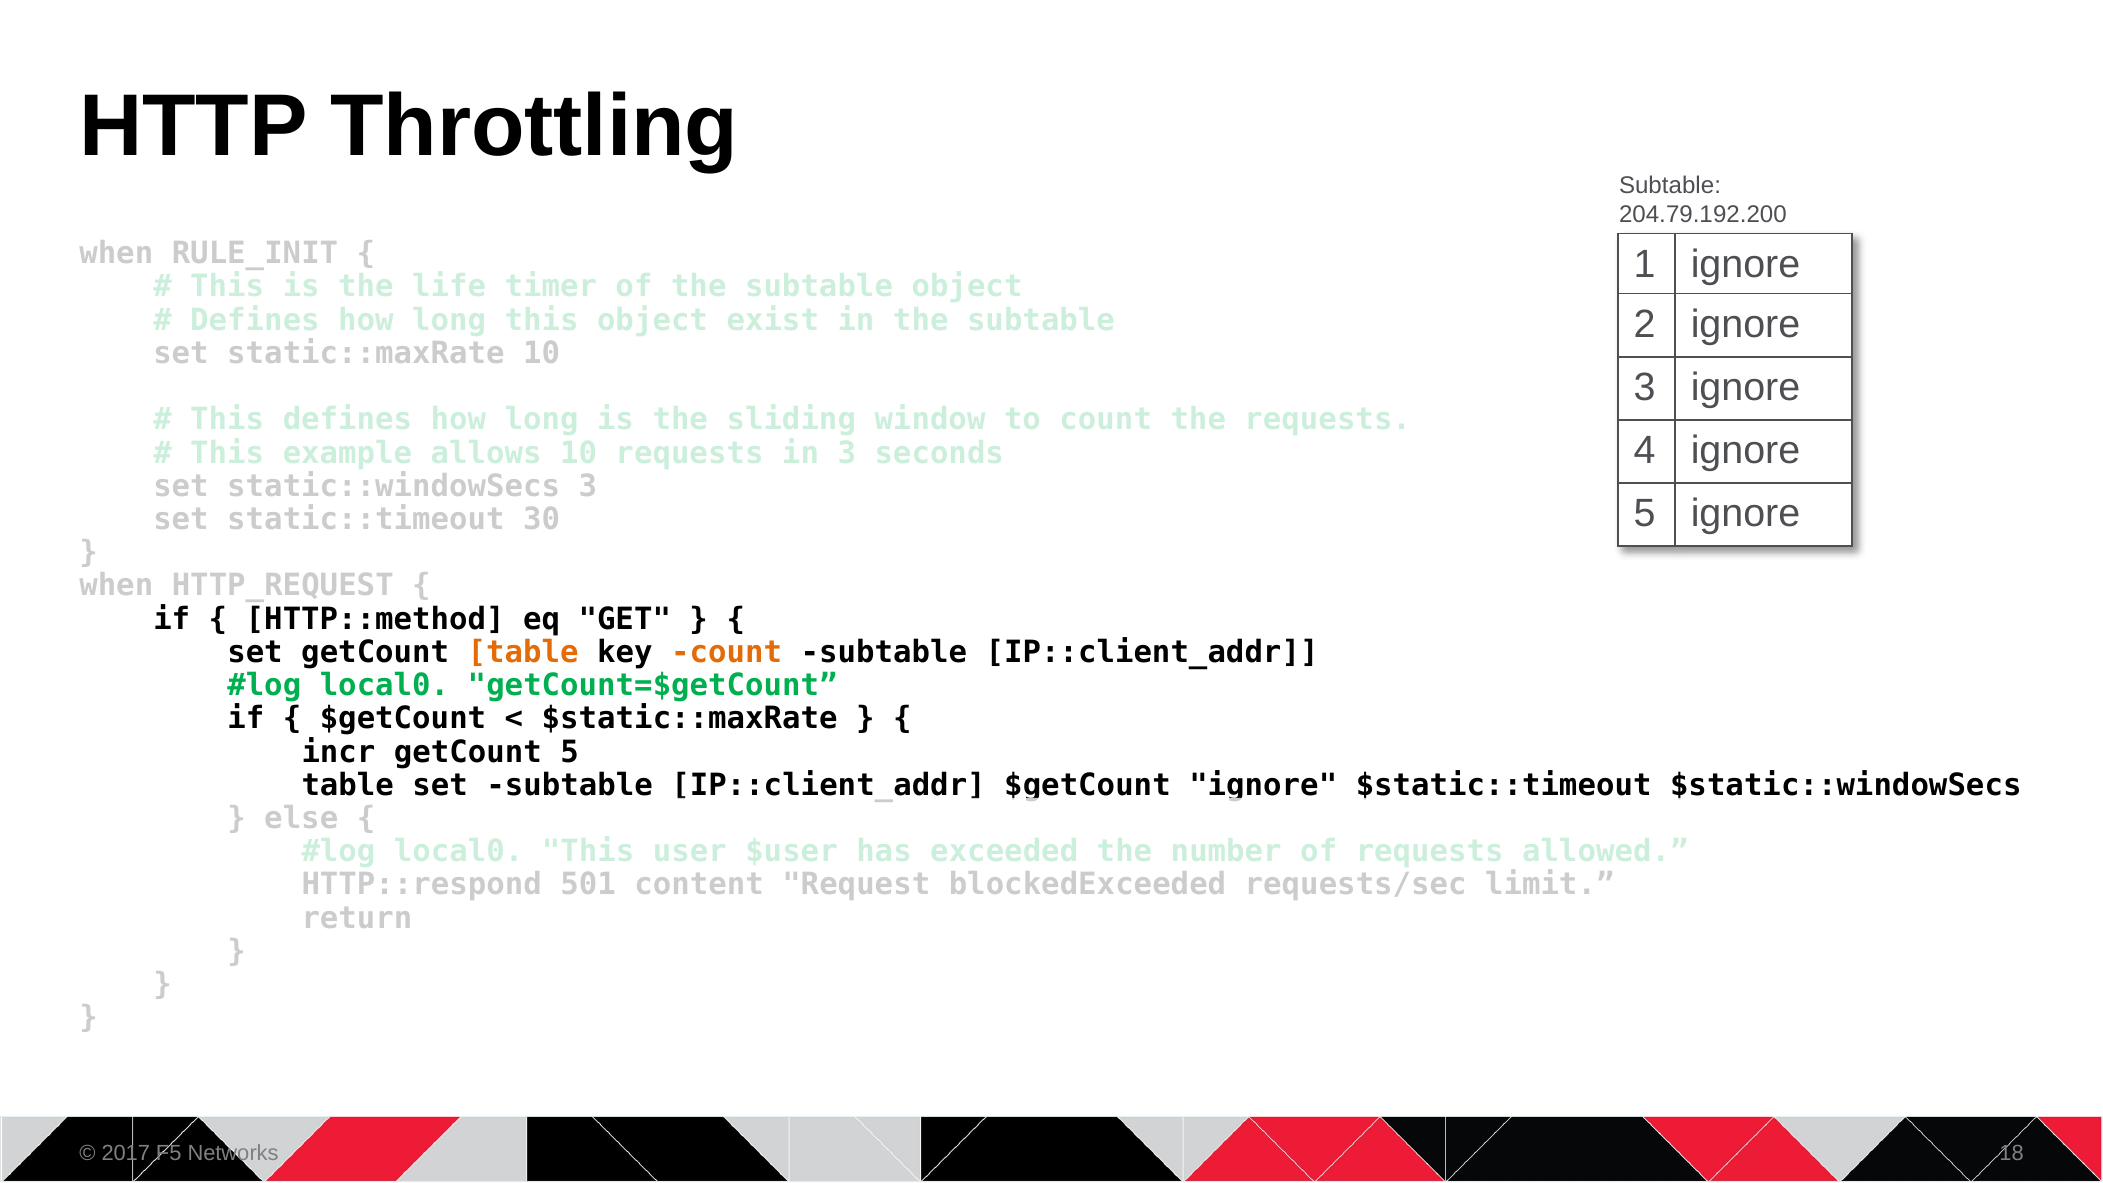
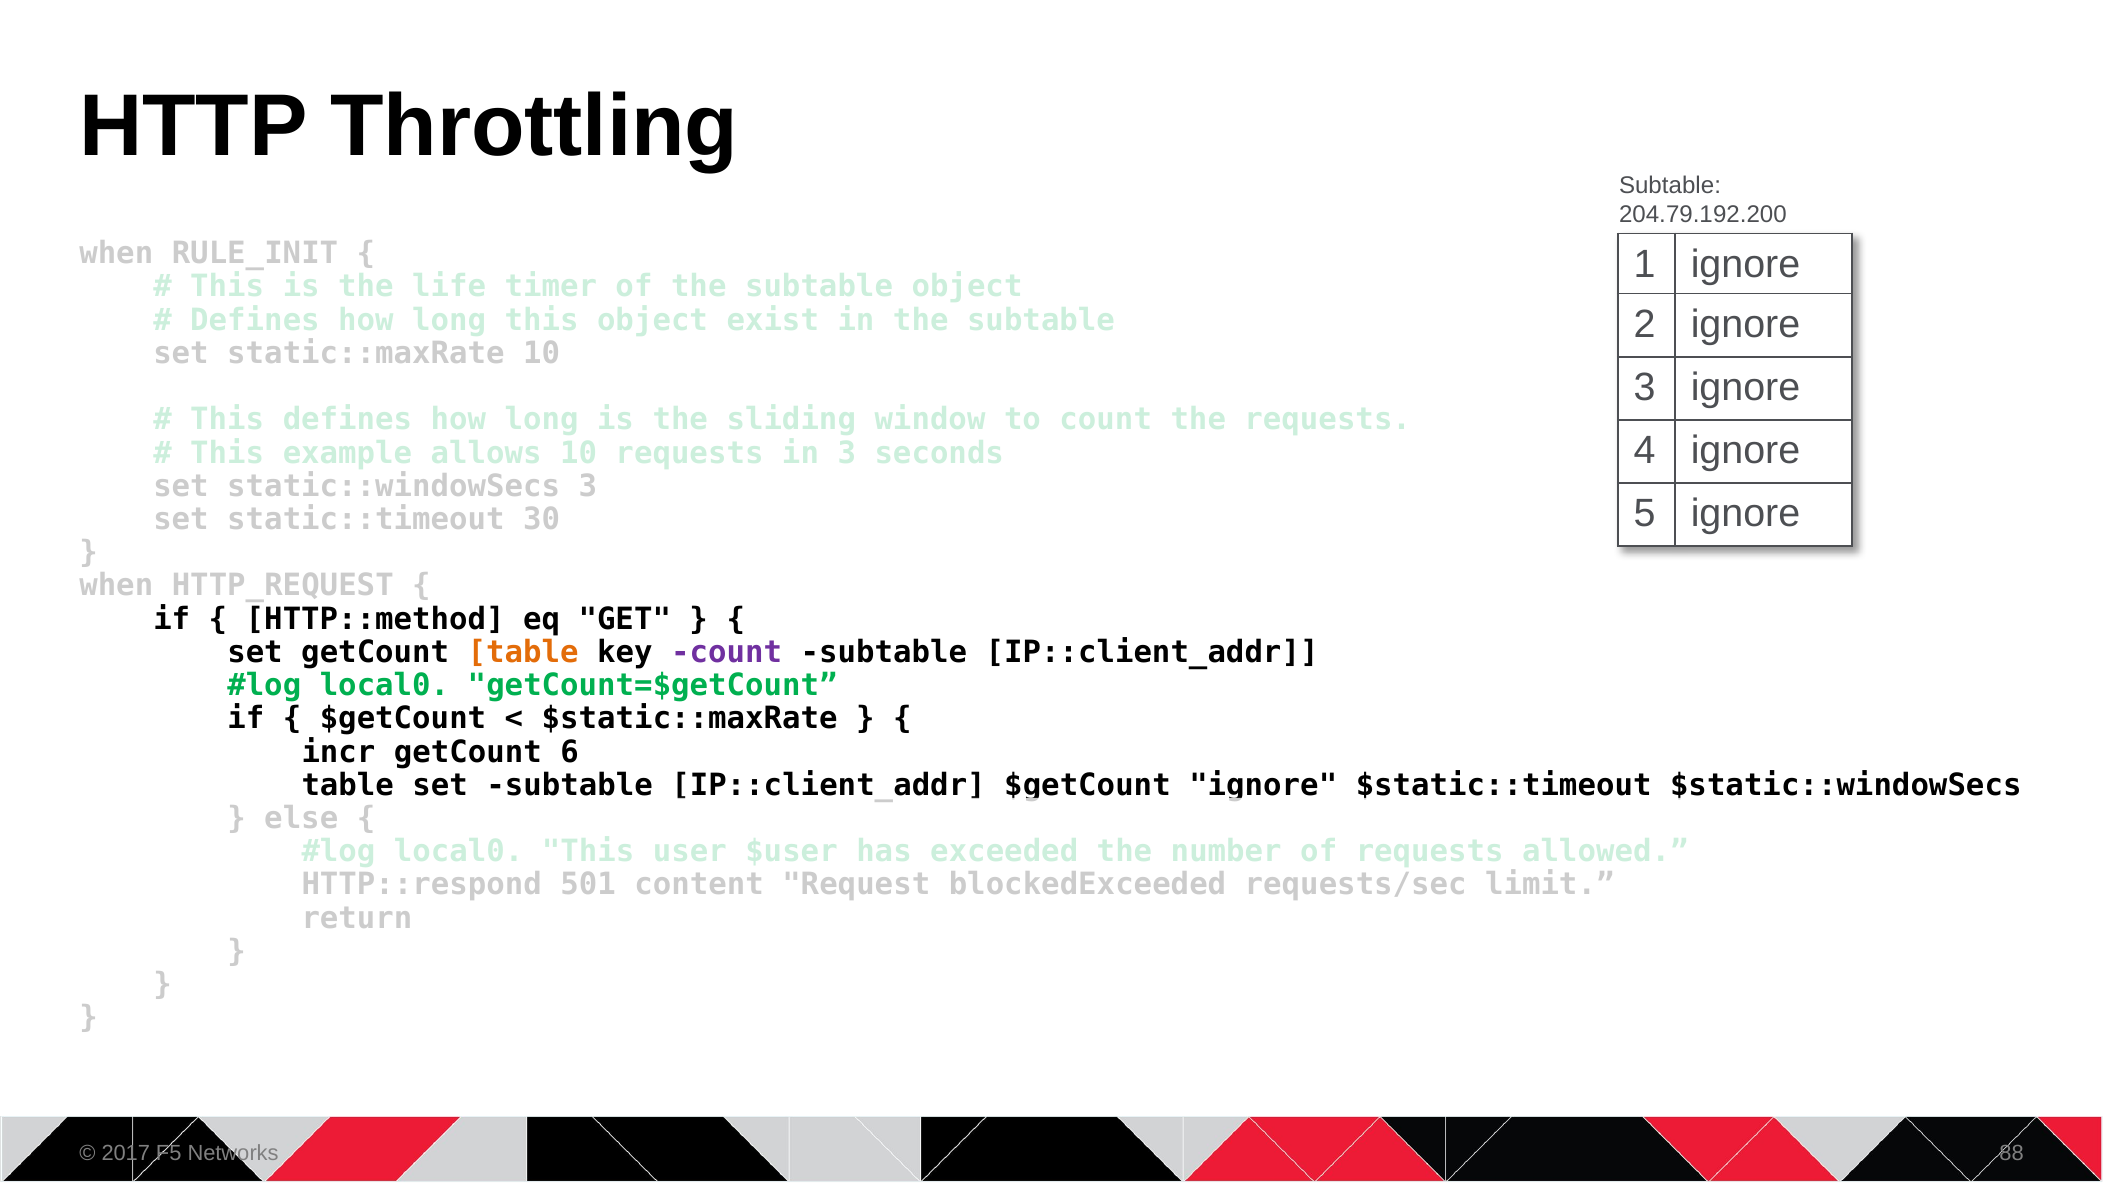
count at (727, 652) colour: orange -> purple
getCount 5: 5 -> 6
18: 18 -> 88
